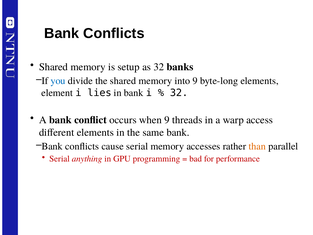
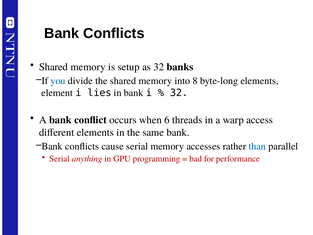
into 9: 9 -> 8
when 9: 9 -> 6
than colour: orange -> blue
